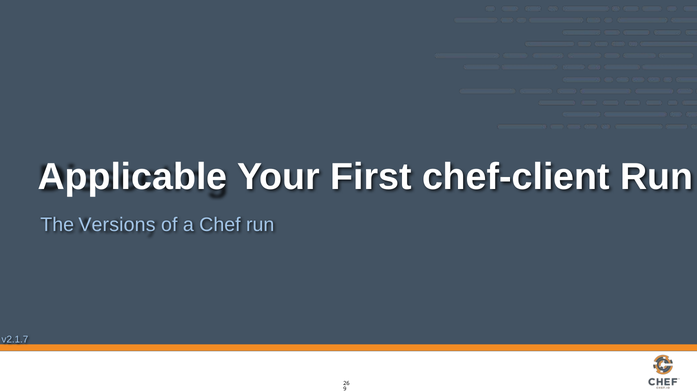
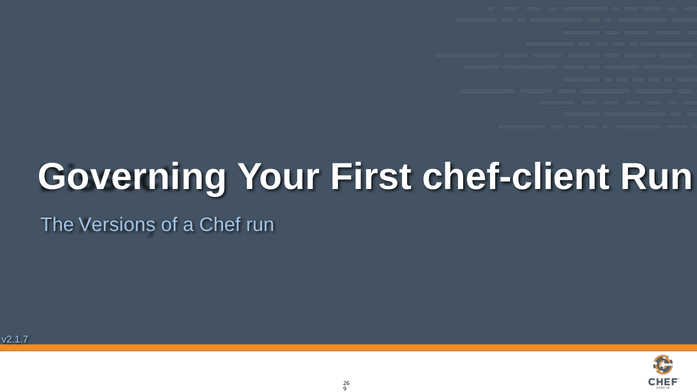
Applicable: Applicable -> Governing
